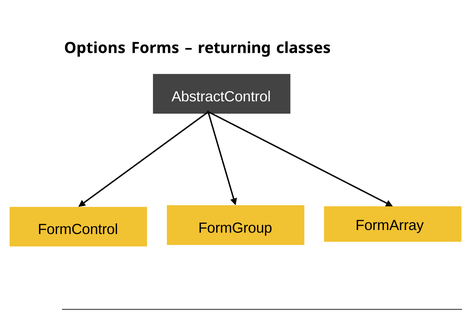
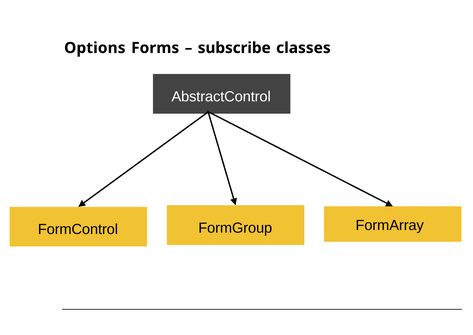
returning: returning -> subscribe
